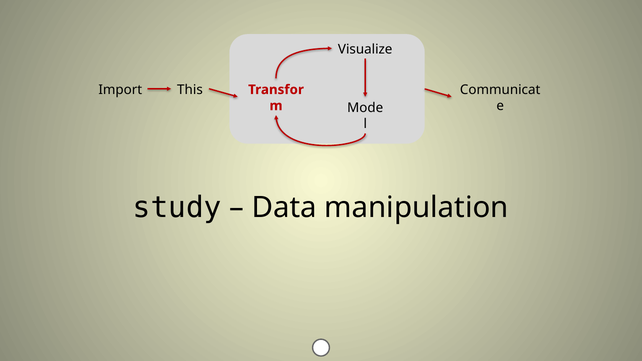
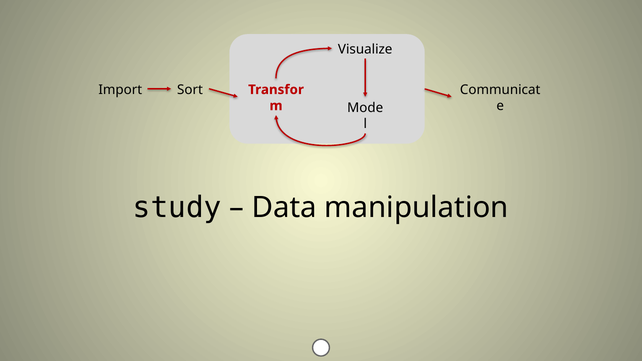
This: This -> Sort
